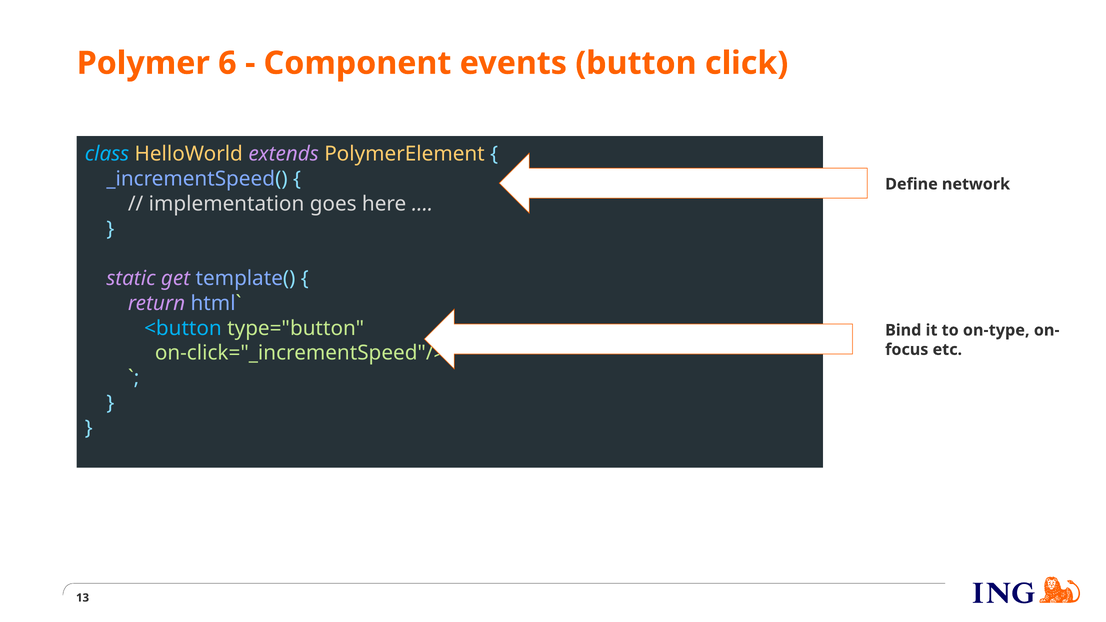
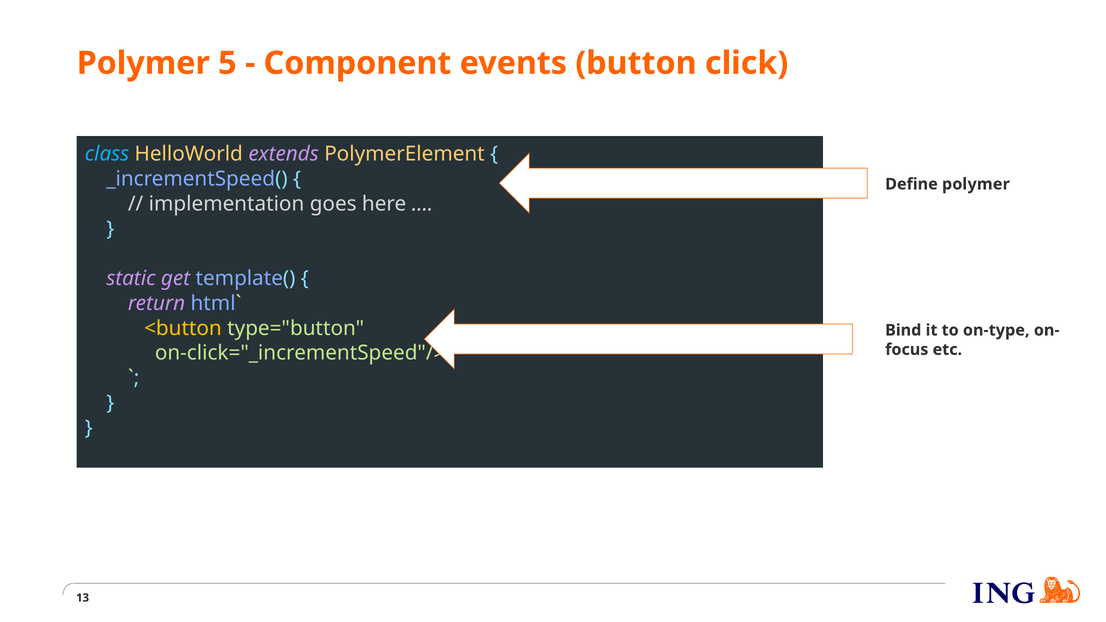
6: 6 -> 5
Define network: network -> polymer
<button colour: light blue -> yellow
